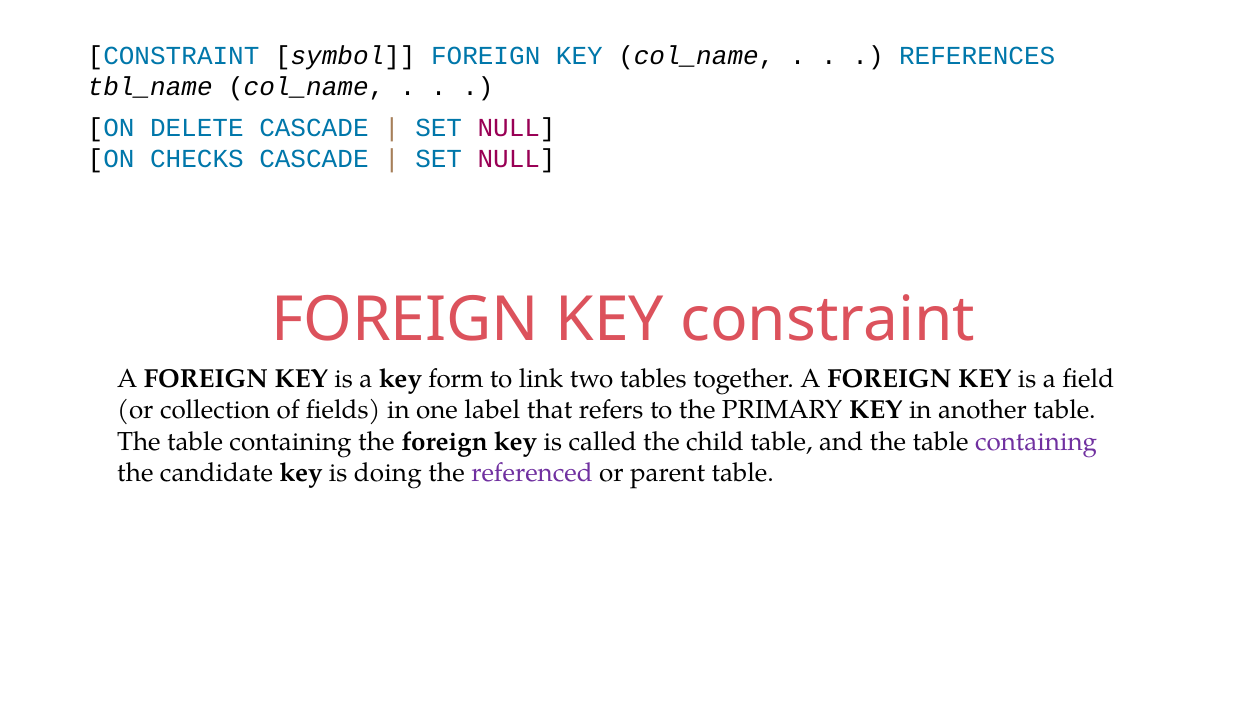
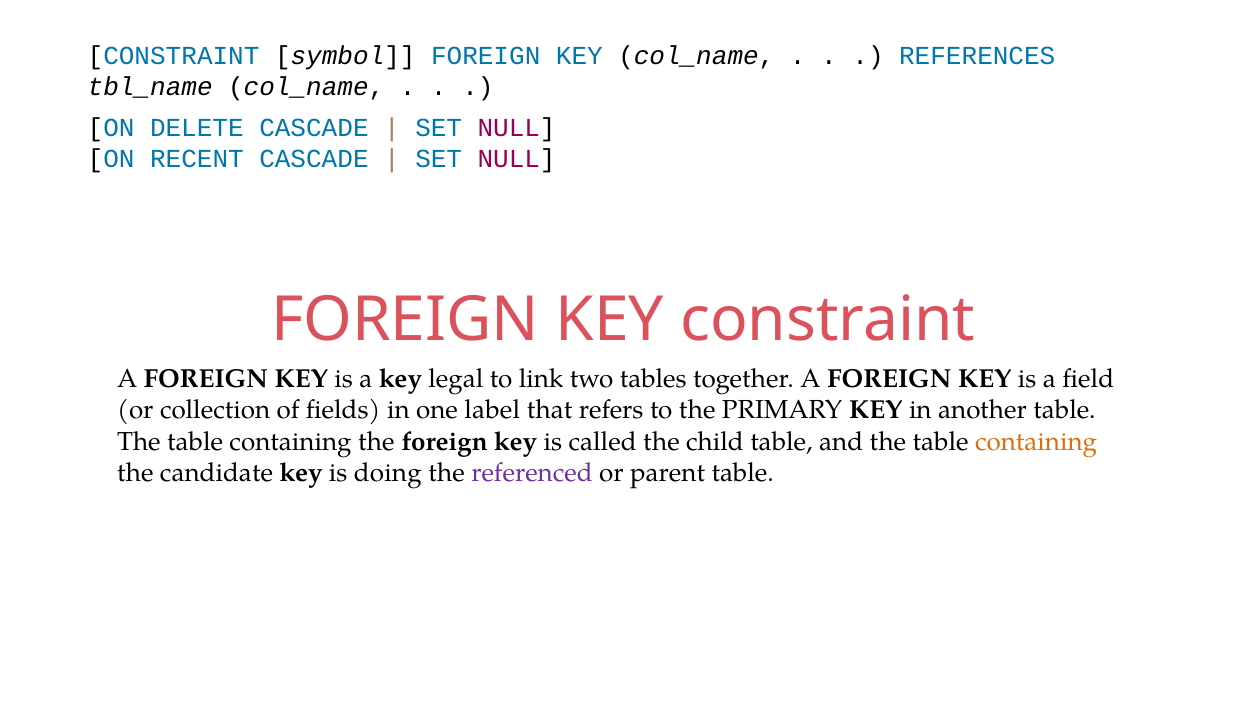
CHECKS: CHECKS -> RECENT
form: form -> legal
containing at (1036, 442) colour: purple -> orange
